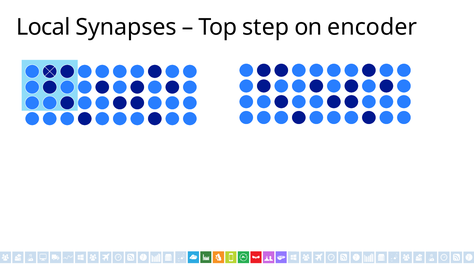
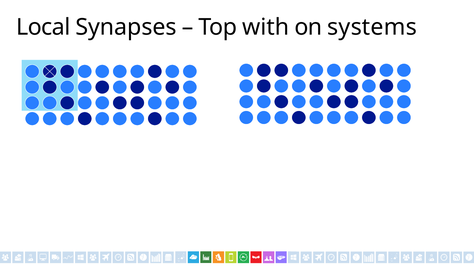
step: step -> with
encoder: encoder -> systems
